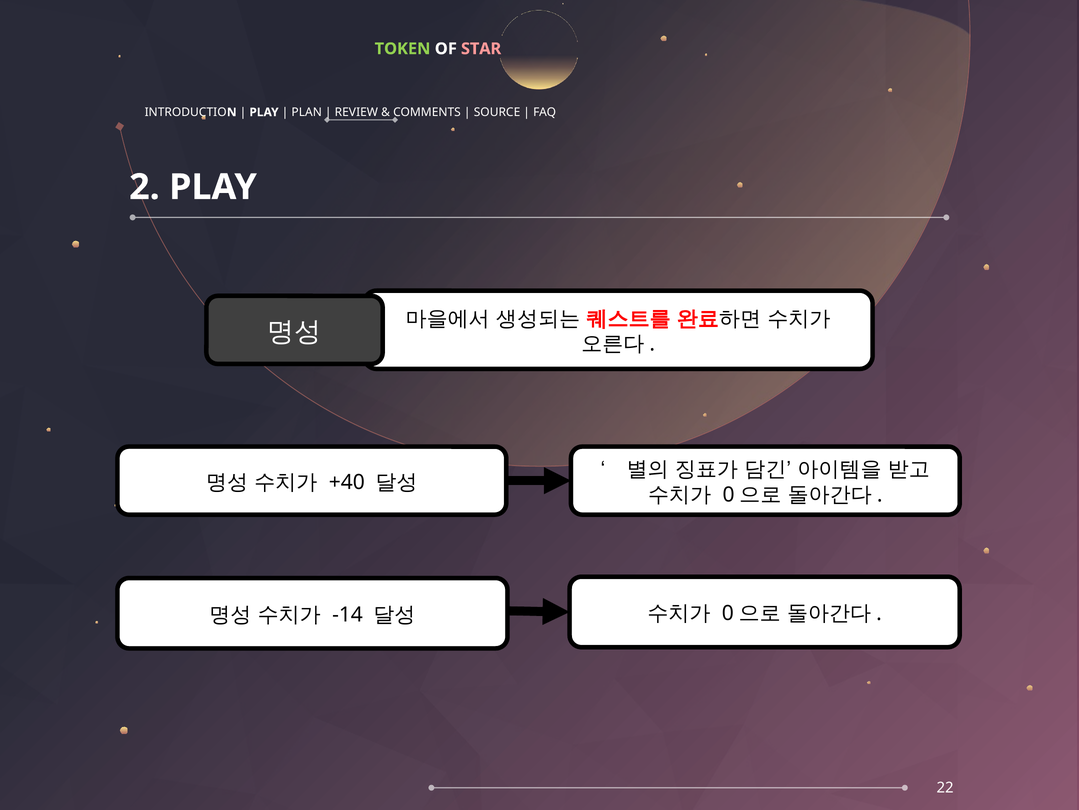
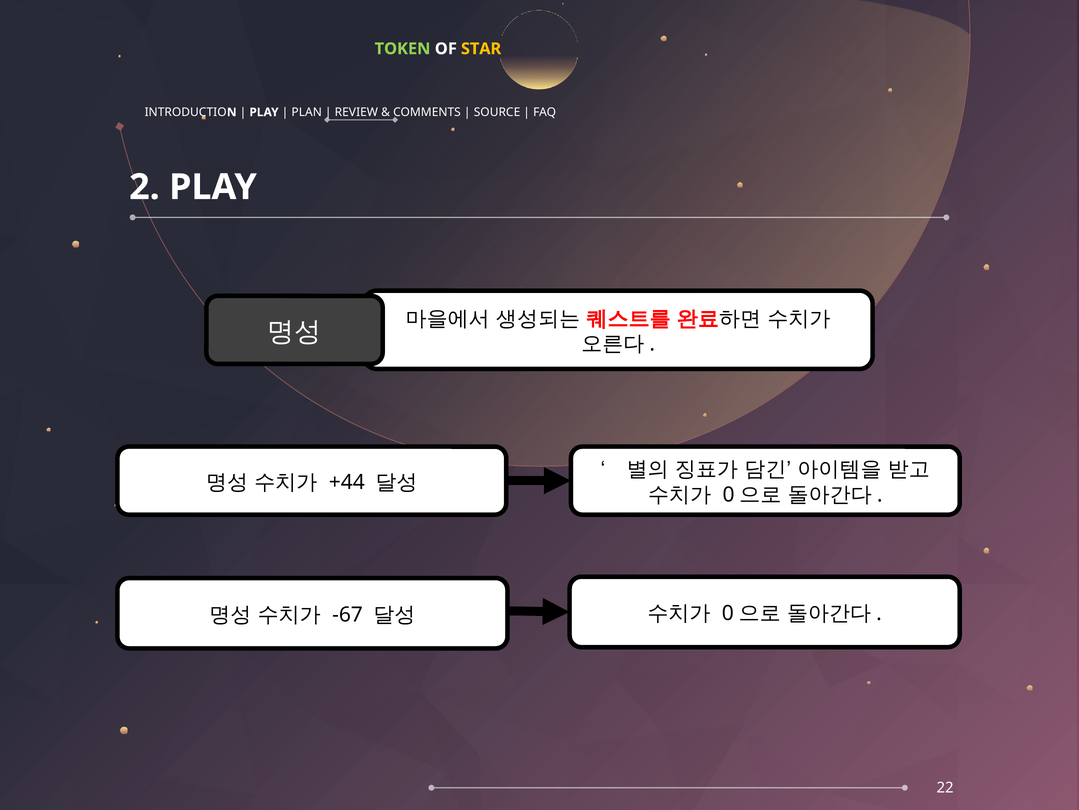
STAR colour: pink -> yellow
+40: +40 -> +44
-14: -14 -> -67
